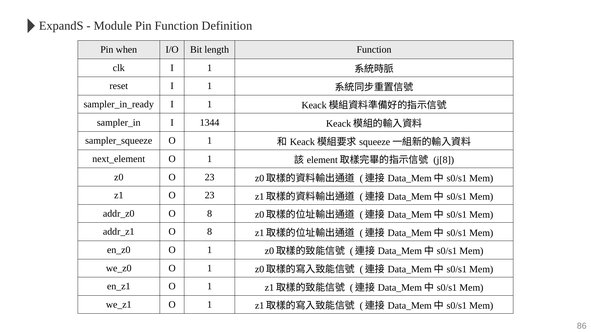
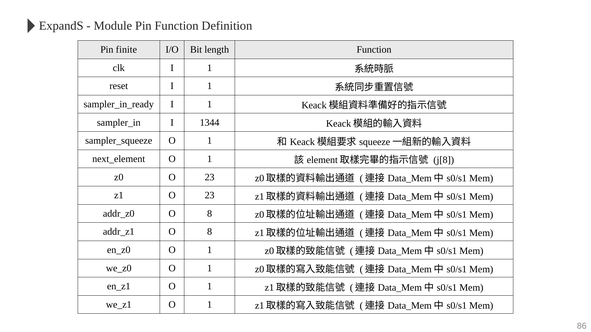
when: when -> finite
